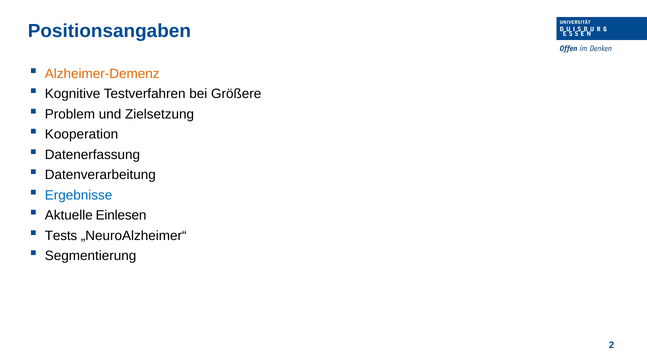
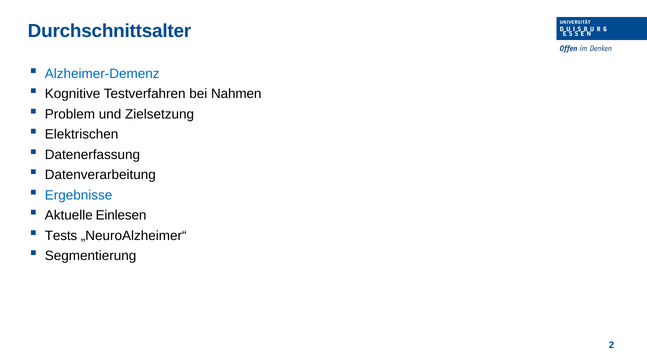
Positionsangaben: Positionsangaben -> Durchschnittsalter
Alzheimer-Demenz colour: orange -> blue
Größere: Größere -> Nahmen
Kooperation: Kooperation -> Elektrischen
